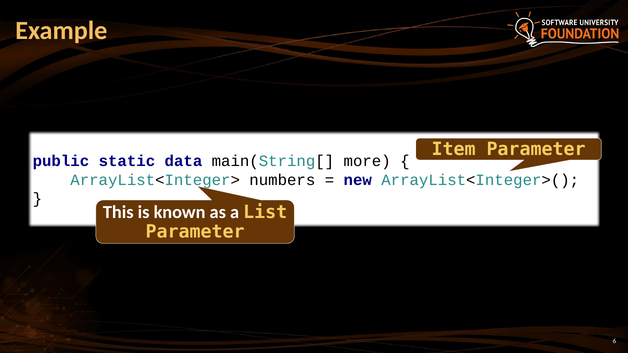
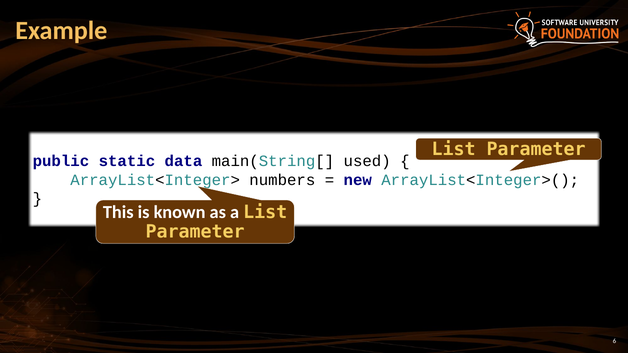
Item at (454, 149): Item -> List
more: more -> used
